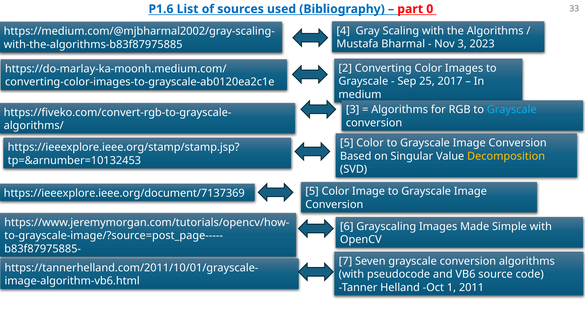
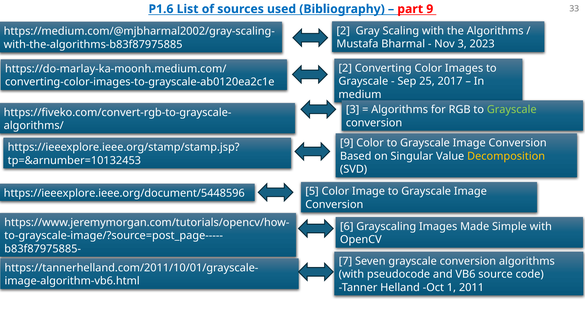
part 0: 0 -> 9
4 at (343, 31): 4 -> 2
Grayscale at (512, 110) colour: light blue -> light green
5 at (347, 143): 5 -> 9
https://ieeexplore.ieee.org/document/7137369: https://ieeexplore.ieee.org/document/7137369 -> https://ieeexplore.ieee.org/document/5448596
